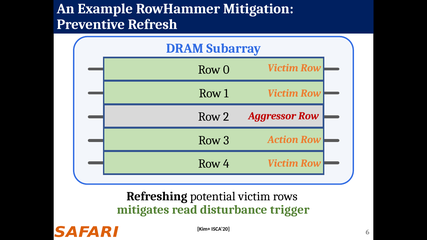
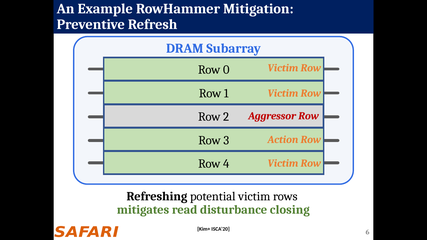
trigger: trigger -> closing
